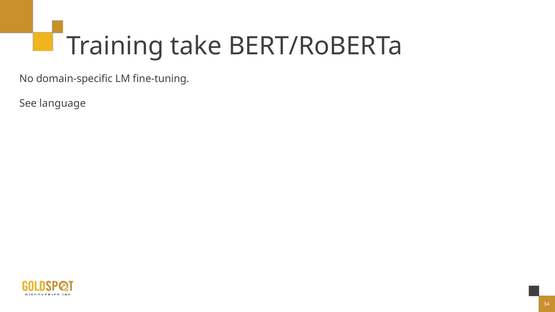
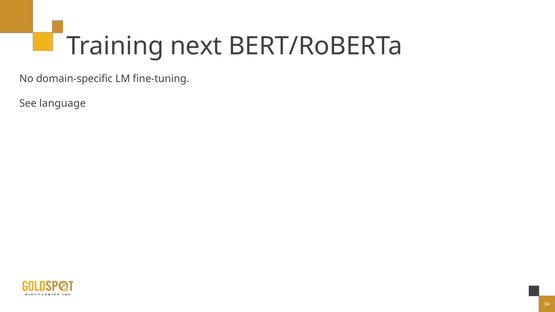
take: take -> next
